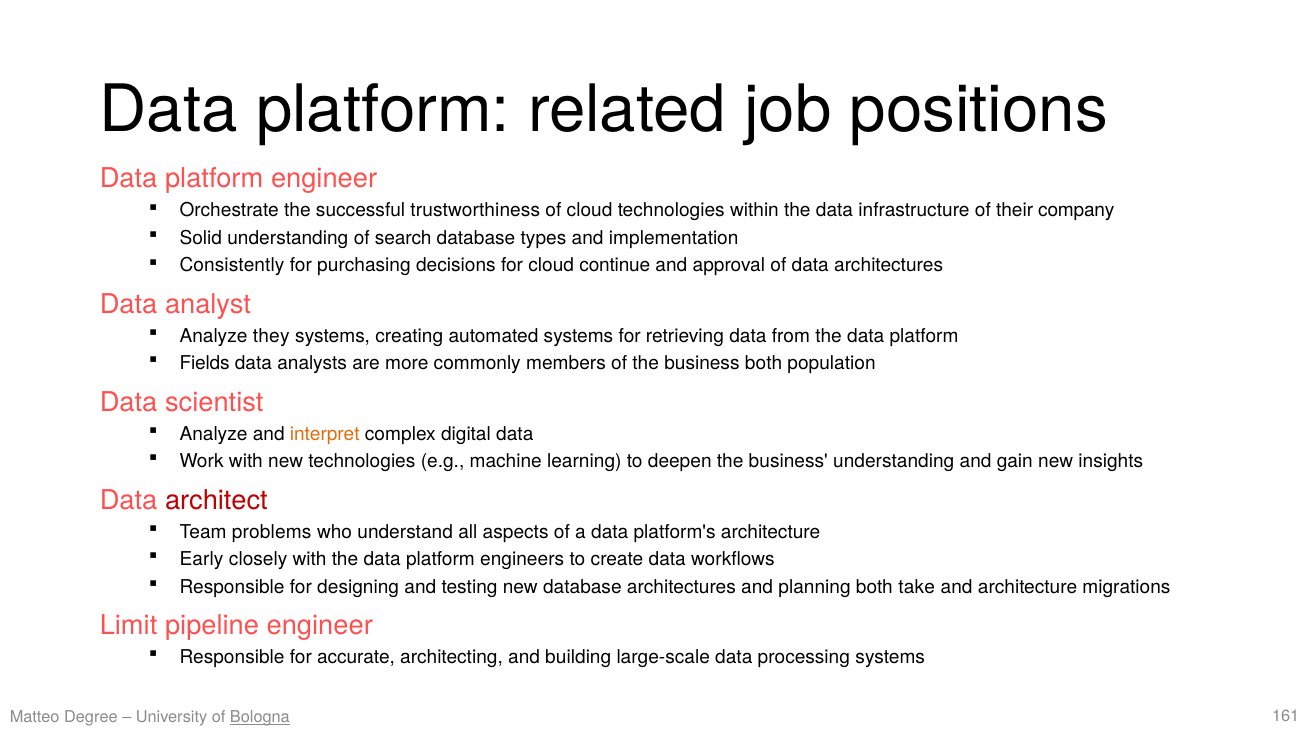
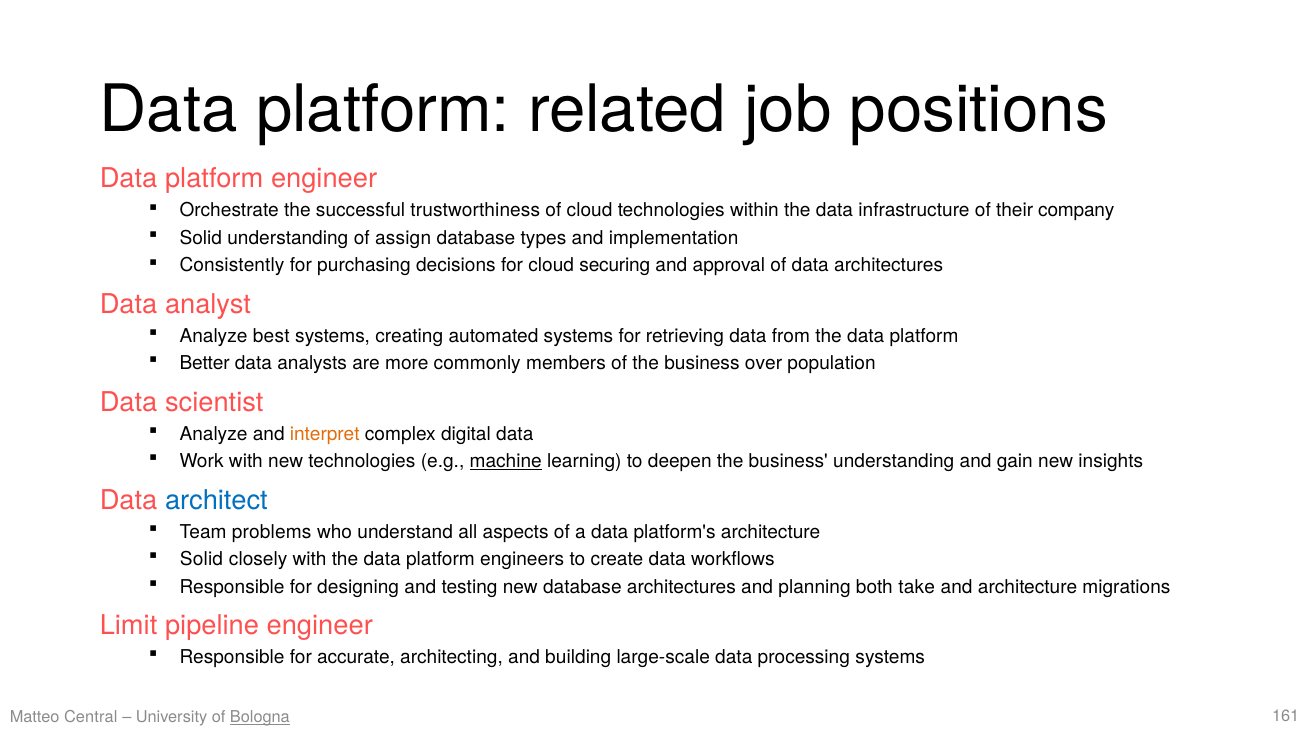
search: search -> assign
continue: continue -> securing
they: they -> best
Fields: Fields -> Better
business both: both -> over
machine underline: none -> present
architect colour: red -> blue
Early at (202, 560): Early -> Solid
Degree: Degree -> Central
